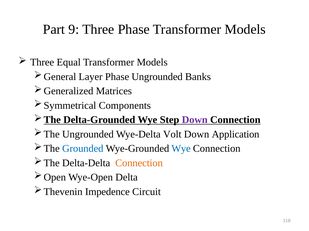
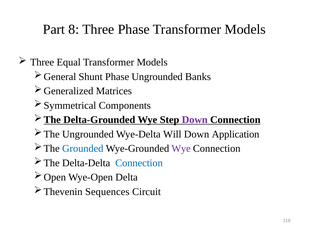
9: 9 -> 8
Layer: Layer -> Shunt
Volt: Volt -> Will
Wye at (181, 149) colour: blue -> purple
Connection at (139, 163) colour: orange -> blue
Impedence: Impedence -> Sequences
